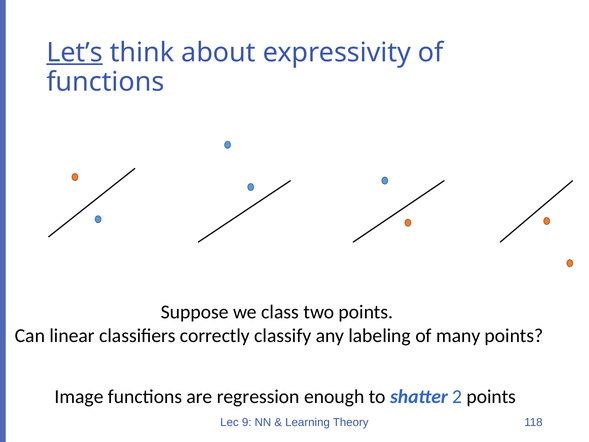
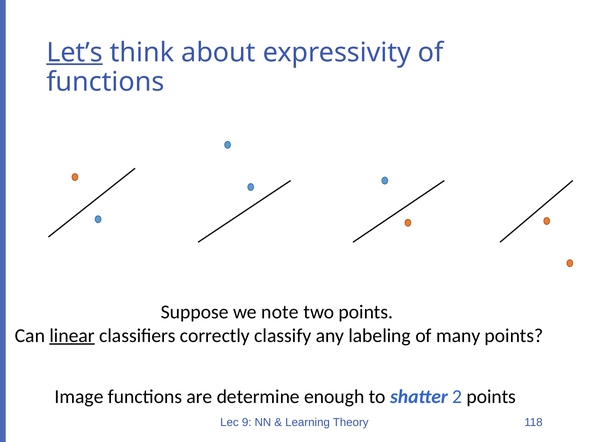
class: class -> note
linear underline: none -> present
regression: regression -> determine
